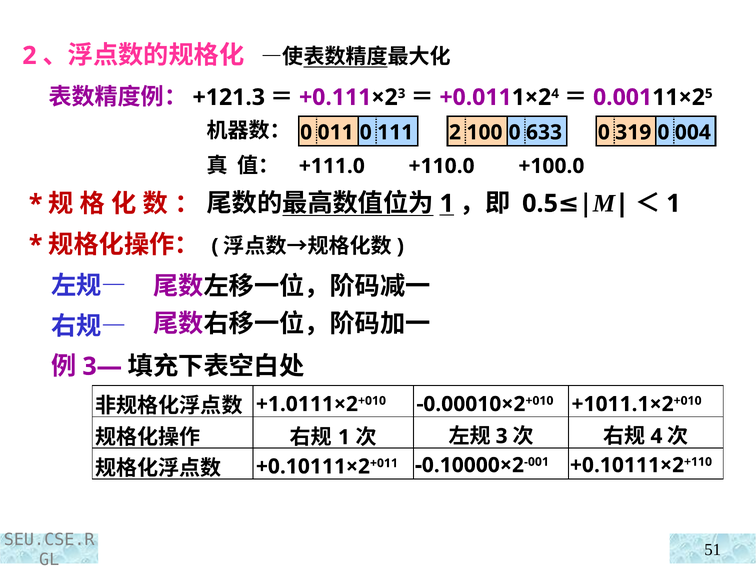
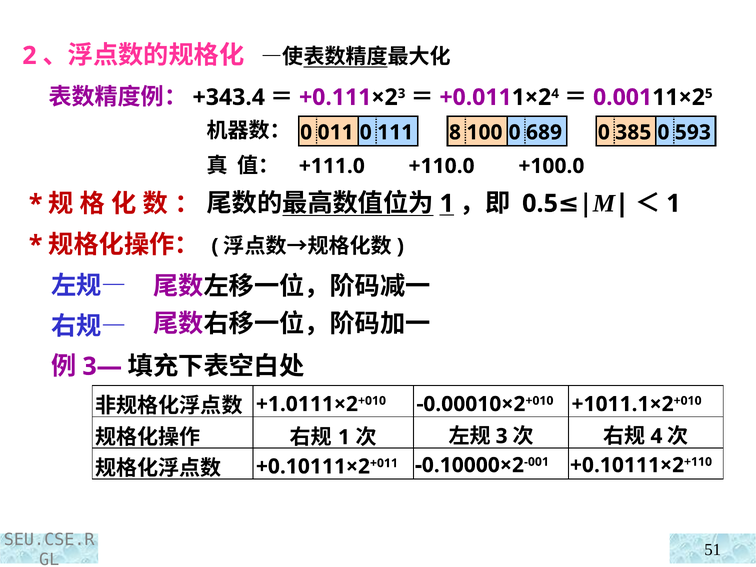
+121.3: +121.3 -> +343.4
111 2: 2 -> 8
633: 633 -> 689
319: 319 -> 385
004: 004 -> 593
